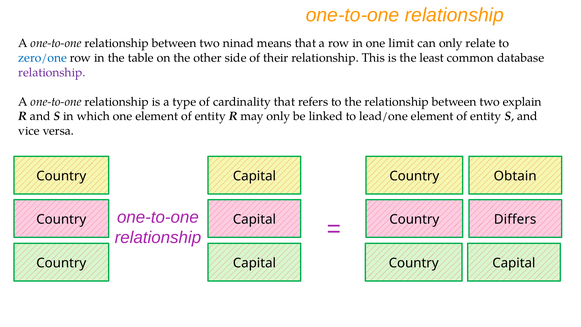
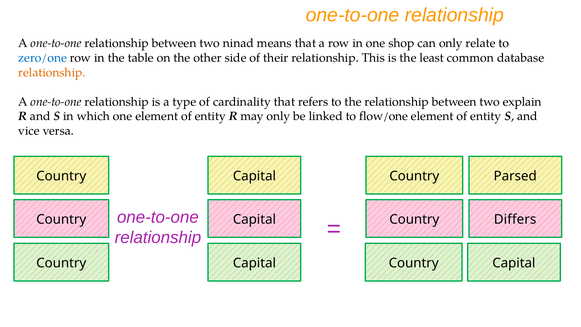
limit: limit -> shop
relationship at (52, 72) colour: purple -> orange
lead/one: lead/one -> flow/one
Obtain: Obtain -> Parsed
